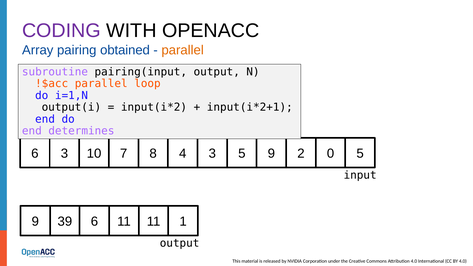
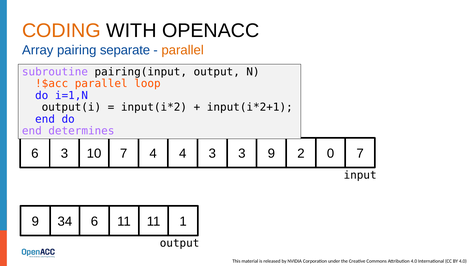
CODING colour: purple -> orange
obtained: obtained -> separate
7 8: 8 -> 4
3 5: 5 -> 3
0 5: 5 -> 7
39: 39 -> 34
